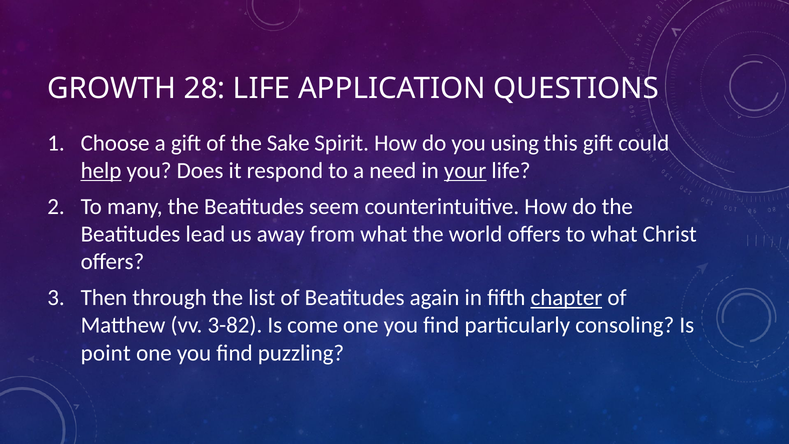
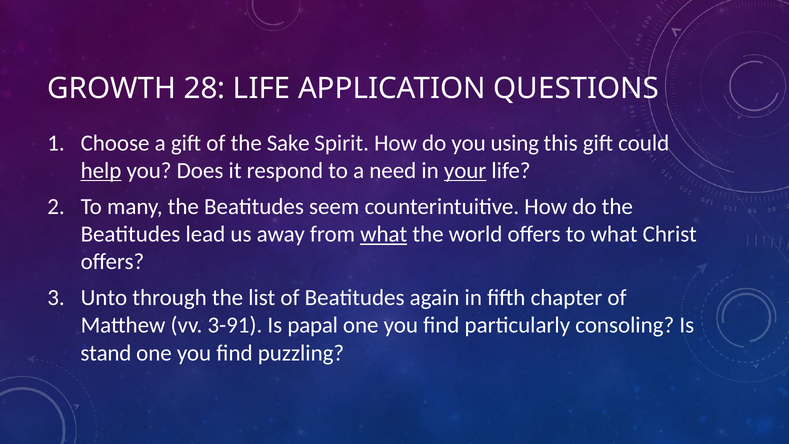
what at (384, 234) underline: none -> present
Then: Then -> Unto
chapter underline: present -> none
3-82: 3-82 -> 3-91
come: come -> papal
point: point -> stand
